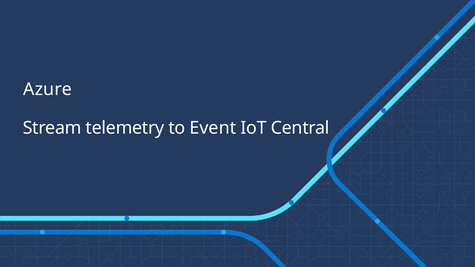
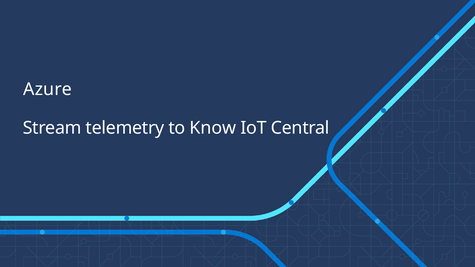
Event: Event -> Know
